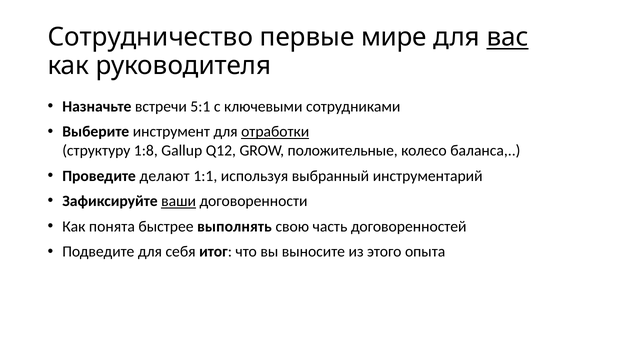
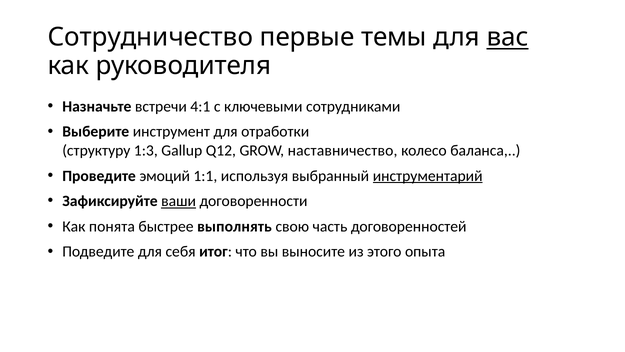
мире: мире -> темы
5:1: 5:1 -> 4:1
отработки underline: present -> none
1:8: 1:8 -> 1:3
положительные: положительные -> наставничество
делают: делают -> эмоций
инструментарий underline: none -> present
